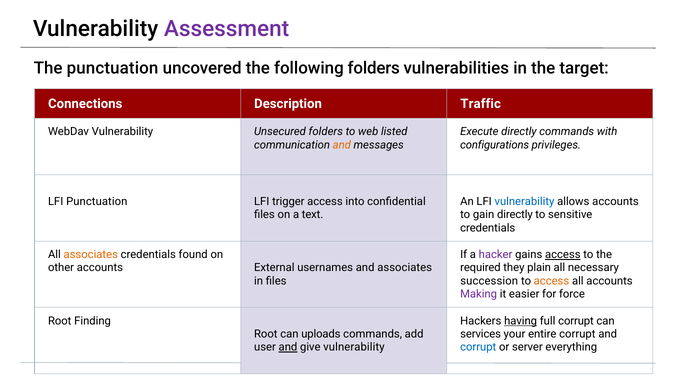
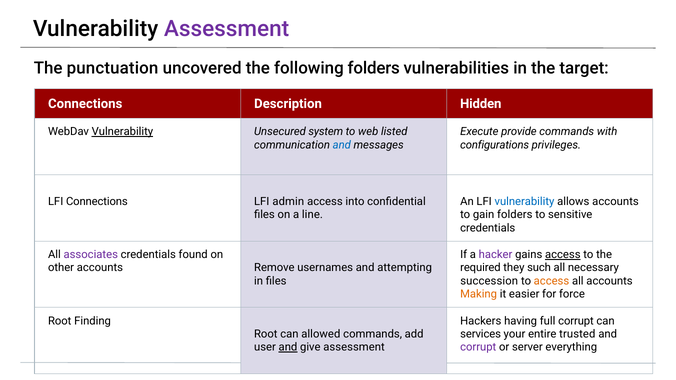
Traffic: Traffic -> Hidden
Vulnerability at (122, 132) underline: none -> present
Unsecured folders: folders -> system
Execute directly: directly -> provide
and at (342, 145) colour: orange -> blue
LFI Punctuation: Punctuation -> Connections
trigger: trigger -> admin
text: text -> line
gain directly: directly -> folders
associates at (91, 255) colour: orange -> purple
External: External -> Remove
and associates: associates -> attempting
plain: plain -> such
Making colour: purple -> orange
having underline: present -> none
uploads: uploads -> allowed
entire corrupt: corrupt -> trusted
give vulnerability: vulnerability -> assessment
corrupt at (478, 347) colour: blue -> purple
